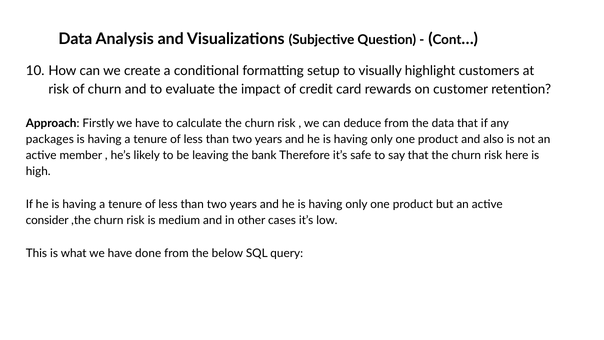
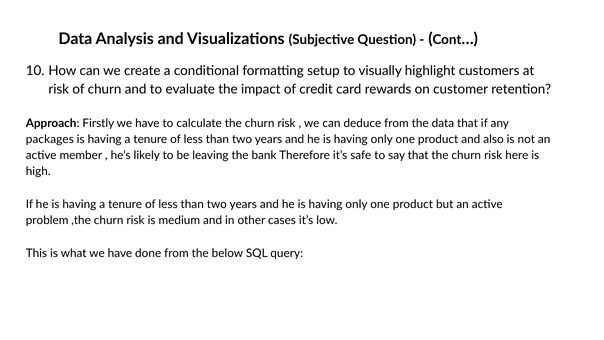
consider: consider -> problem
